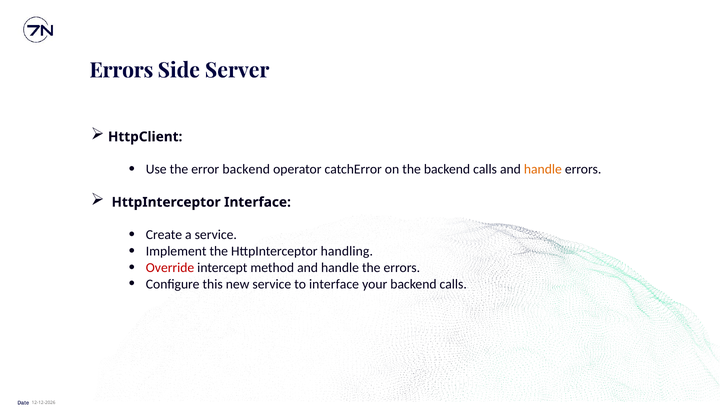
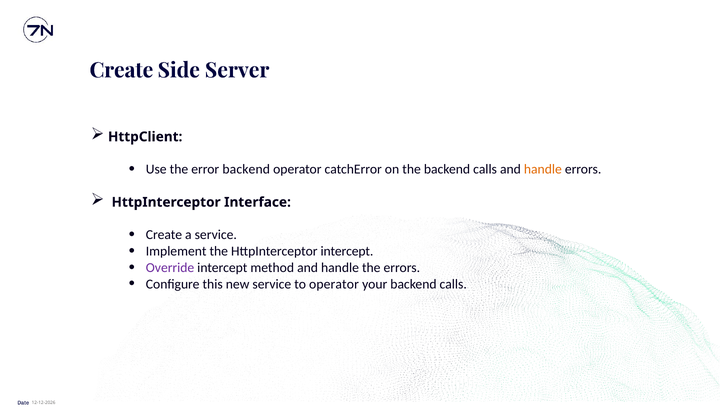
Errors at (121, 70): Errors -> Create
HttpInterceptor handling: handling -> intercept
Override colour: red -> purple
to interface: interface -> operator
